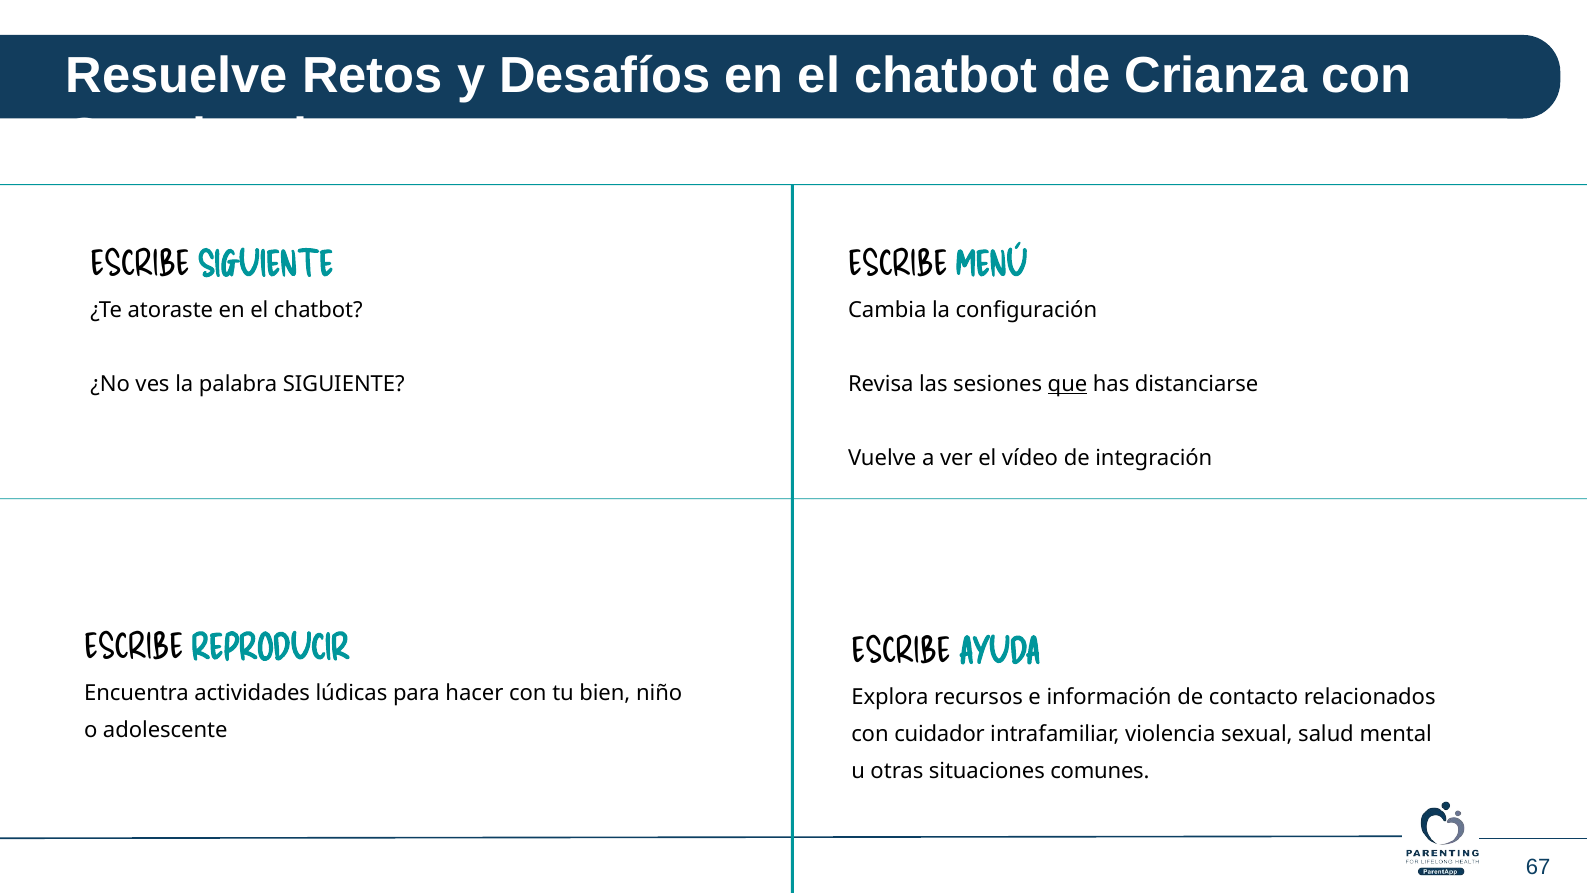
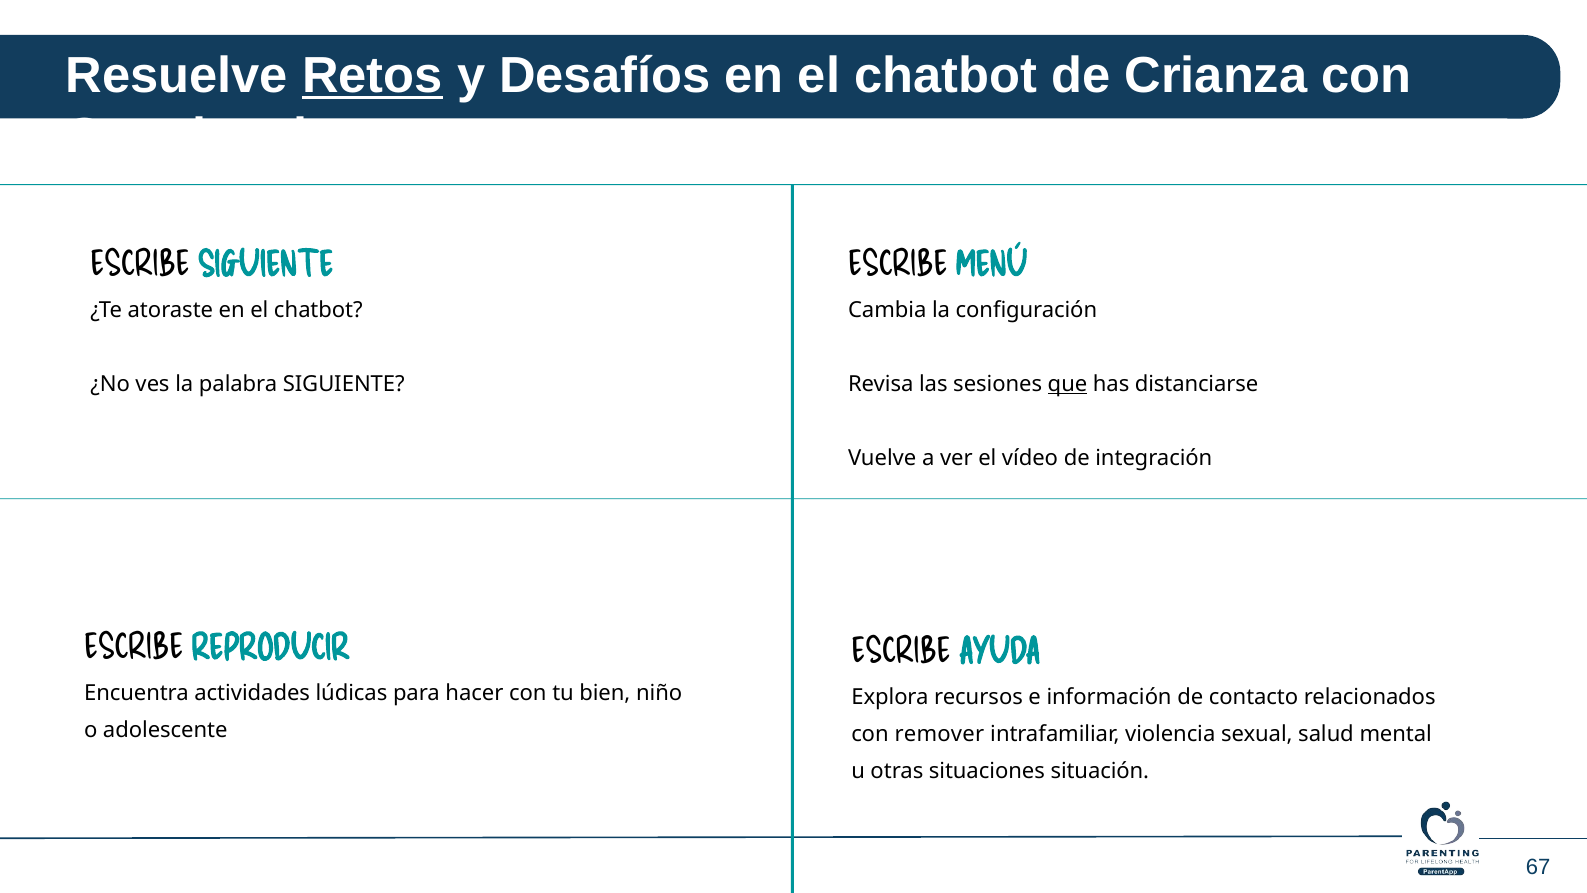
Retos underline: none -> present
cuidador: cuidador -> remover
comunes: comunes -> situación
